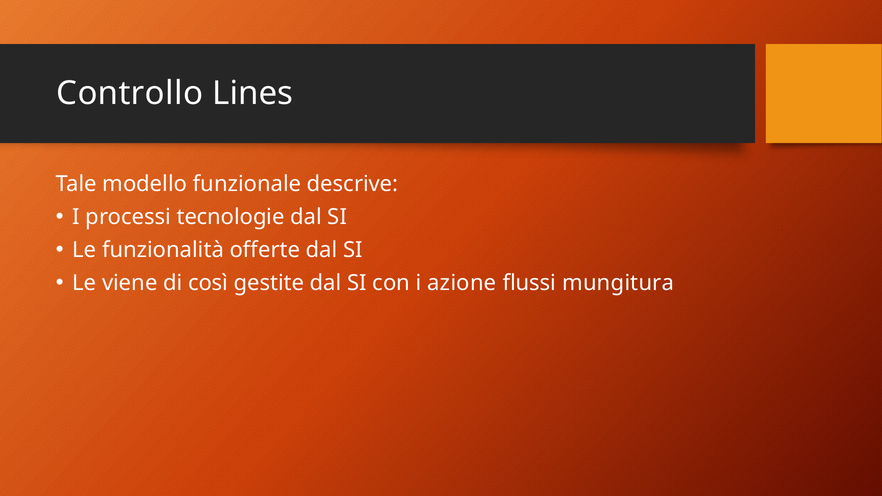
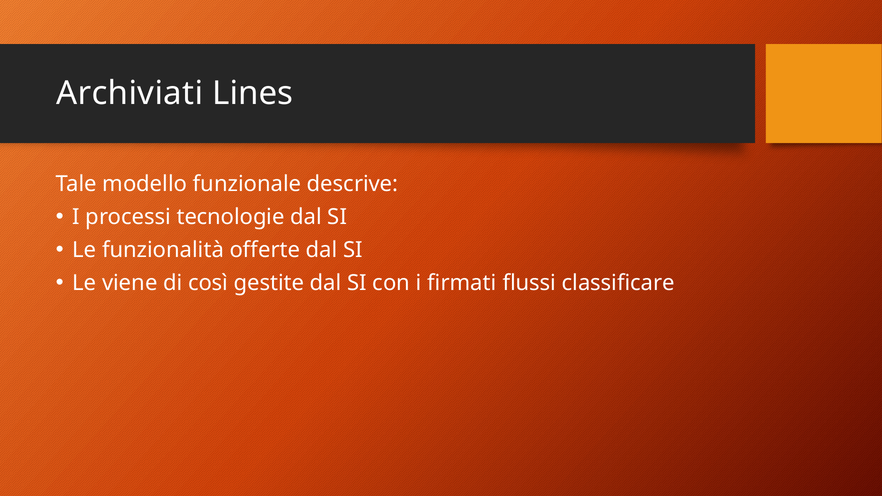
Controllo: Controllo -> Archiviati
azione: azione -> firmati
mungitura: mungitura -> classificare
